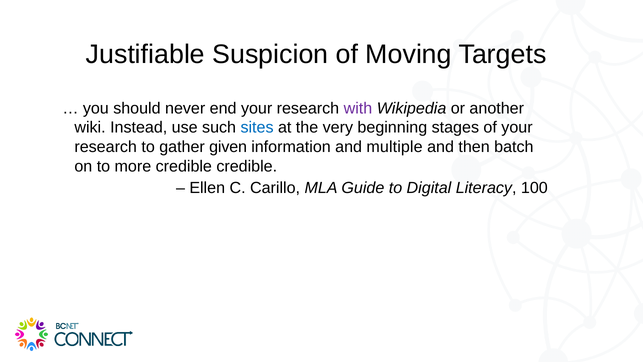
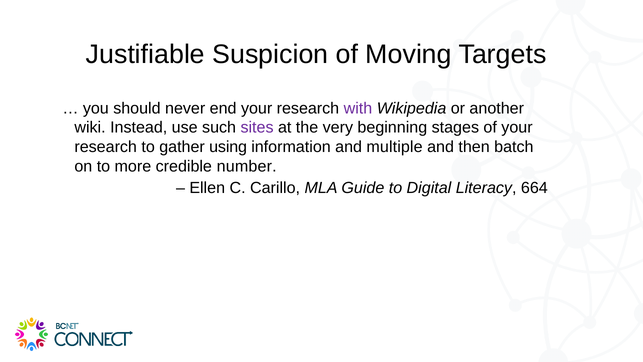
sites colour: blue -> purple
given: given -> using
credible credible: credible -> number
100: 100 -> 664
